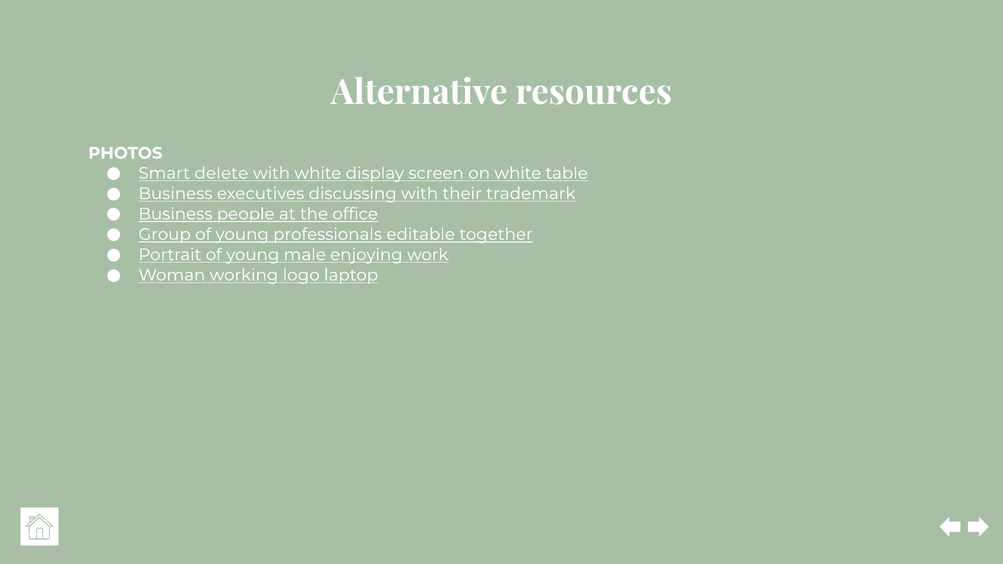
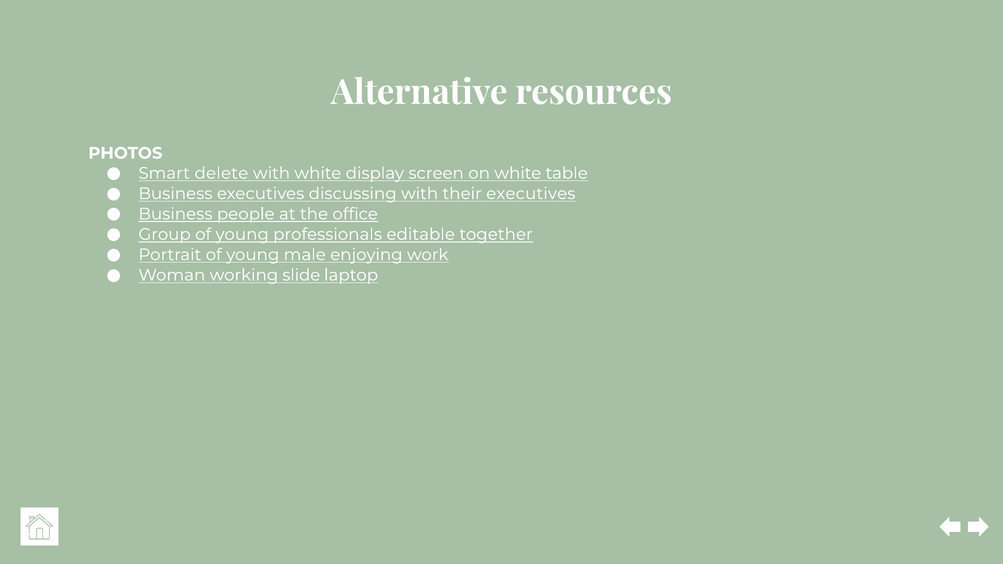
their trademark: trademark -> executives
logo: logo -> slide
